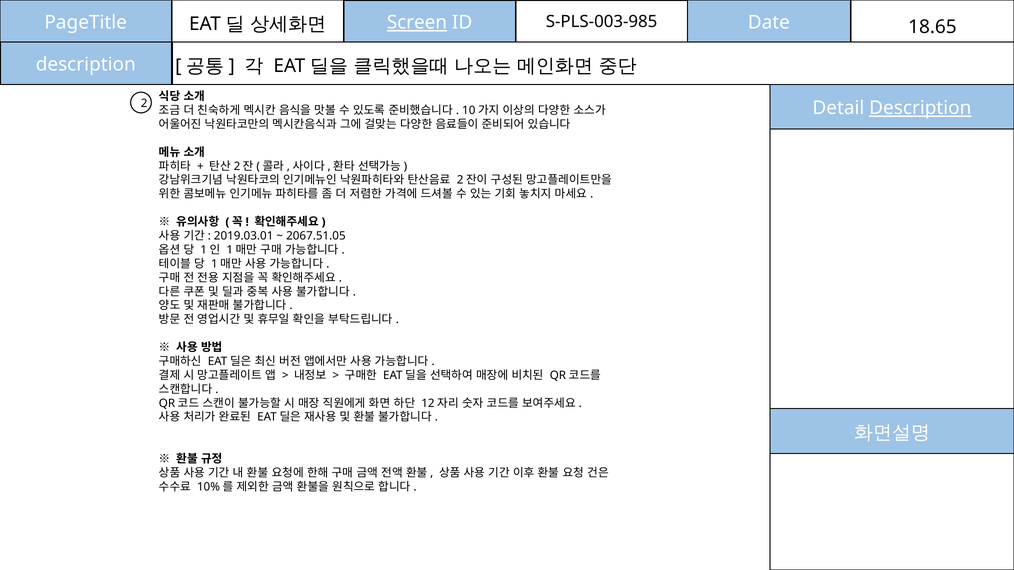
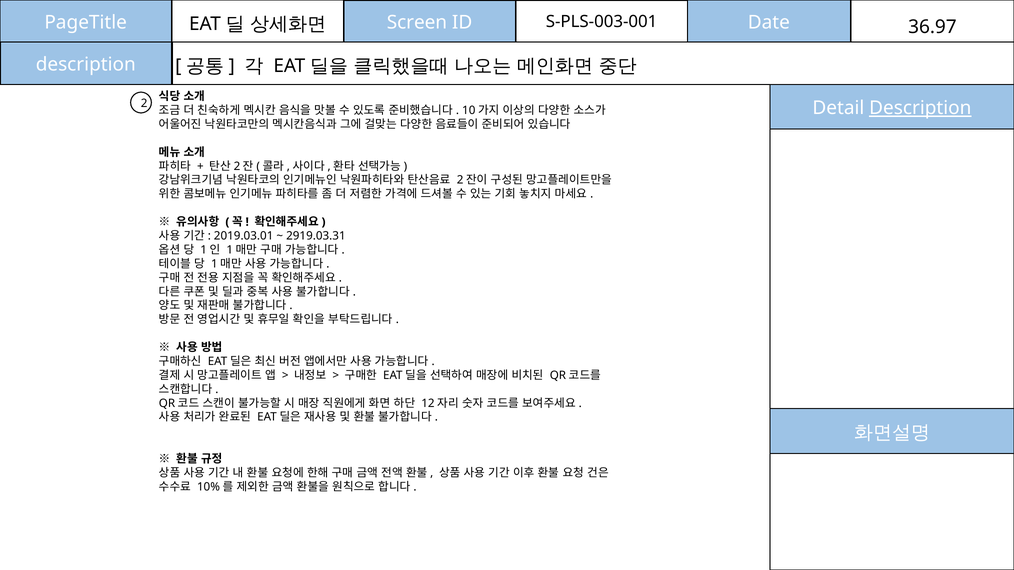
S-PLS-003-985: S-PLS-003-985 -> S-PLS-003-001
Screen underline: present -> none
18.65: 18.65 -> 36.97
2067.51.05: 2067.51.05 -> 2919.03.31
